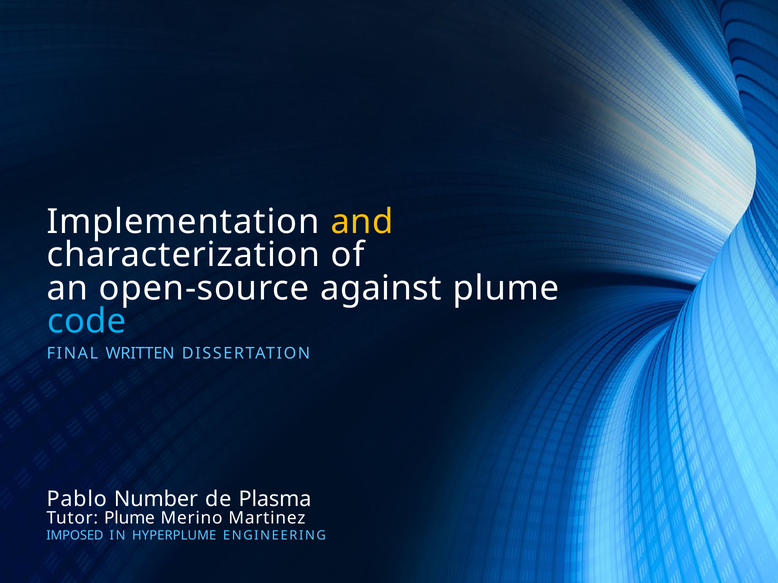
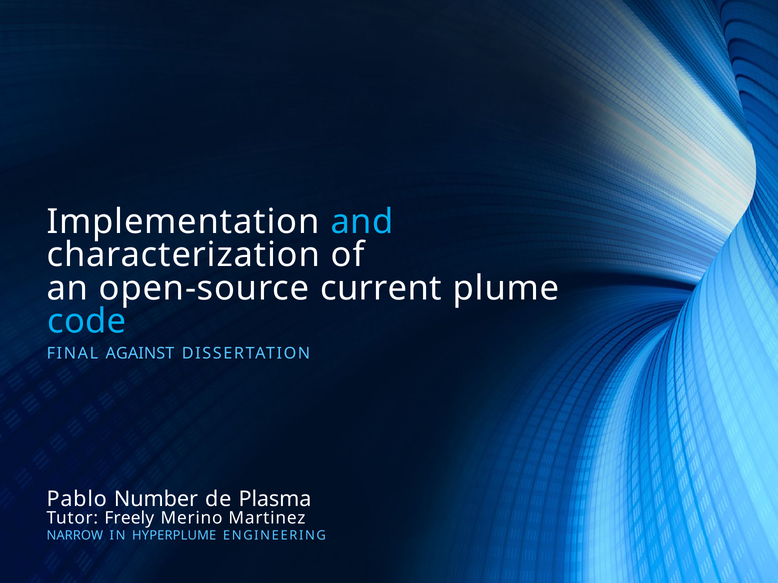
and colour: yellow -> light blue
against: against -> current
WRITTEN: WRITTEN -> AGAINST
Tutor Plume: Plume -> Freely
IMPOSED: IMPOSED -> NARROW
